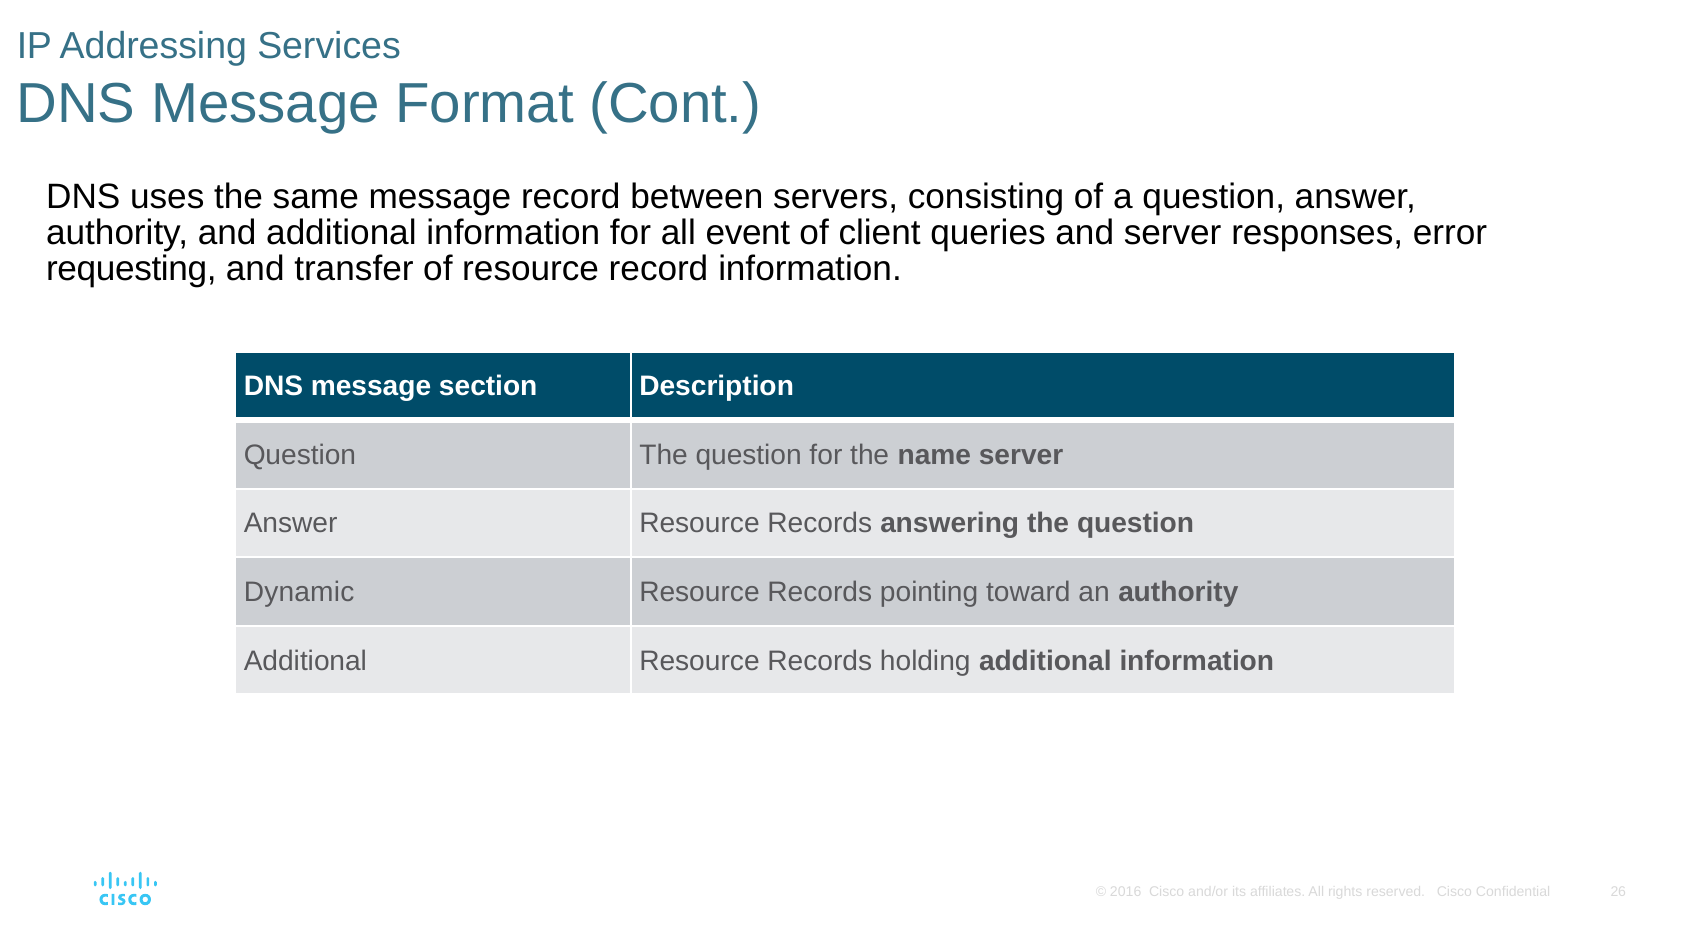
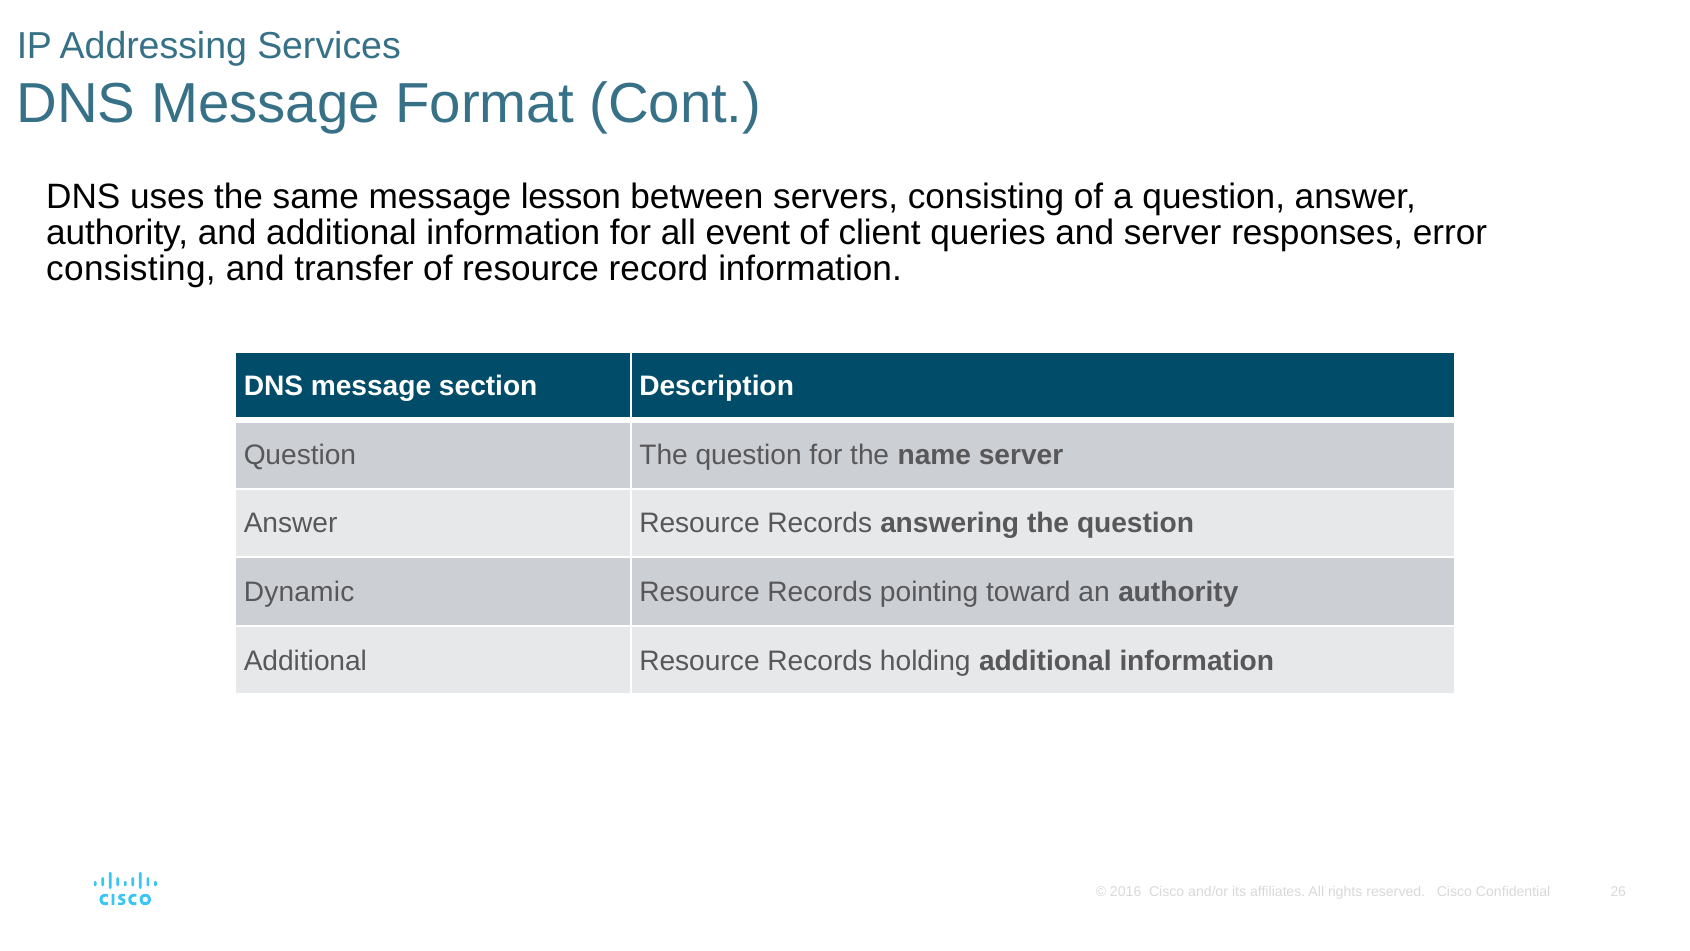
message record: record -> lesson
requesting at (131, 268): requesting -> consisting
